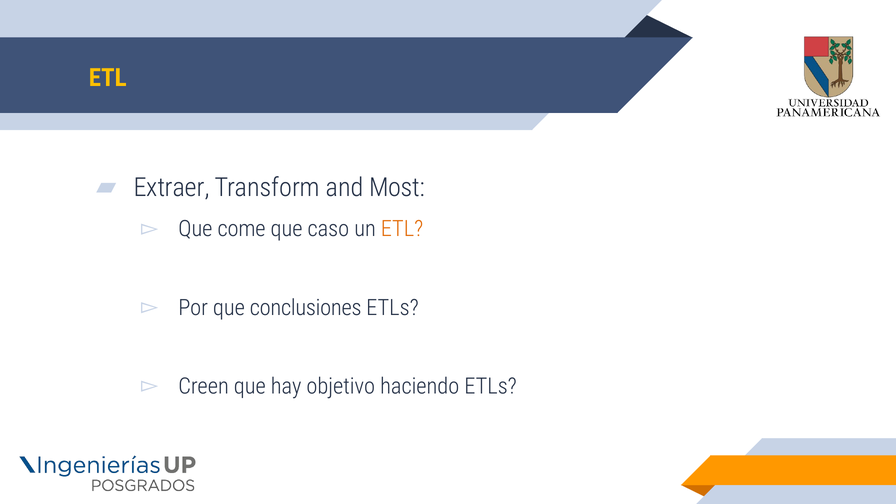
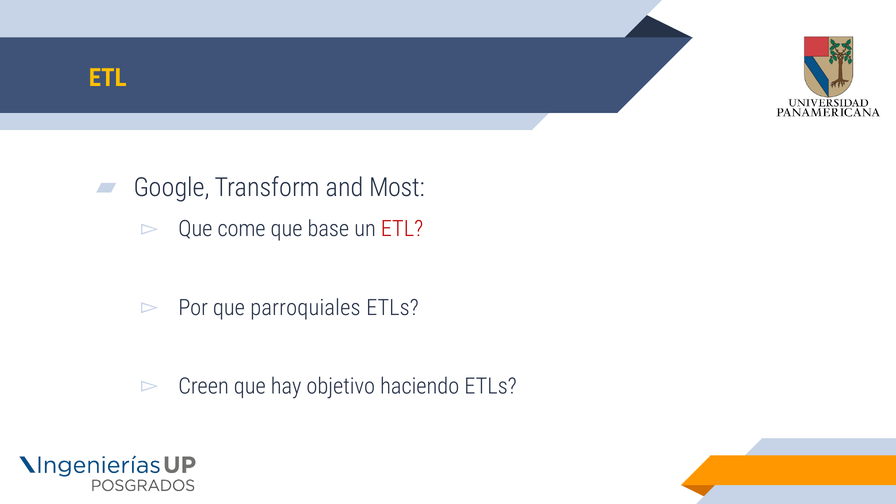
Extraer: Extraer -> Google
caso: caso -> base
ETL at (402, 229) colour: orange -> red
conclusiones: conclusiones -> parroquiales
